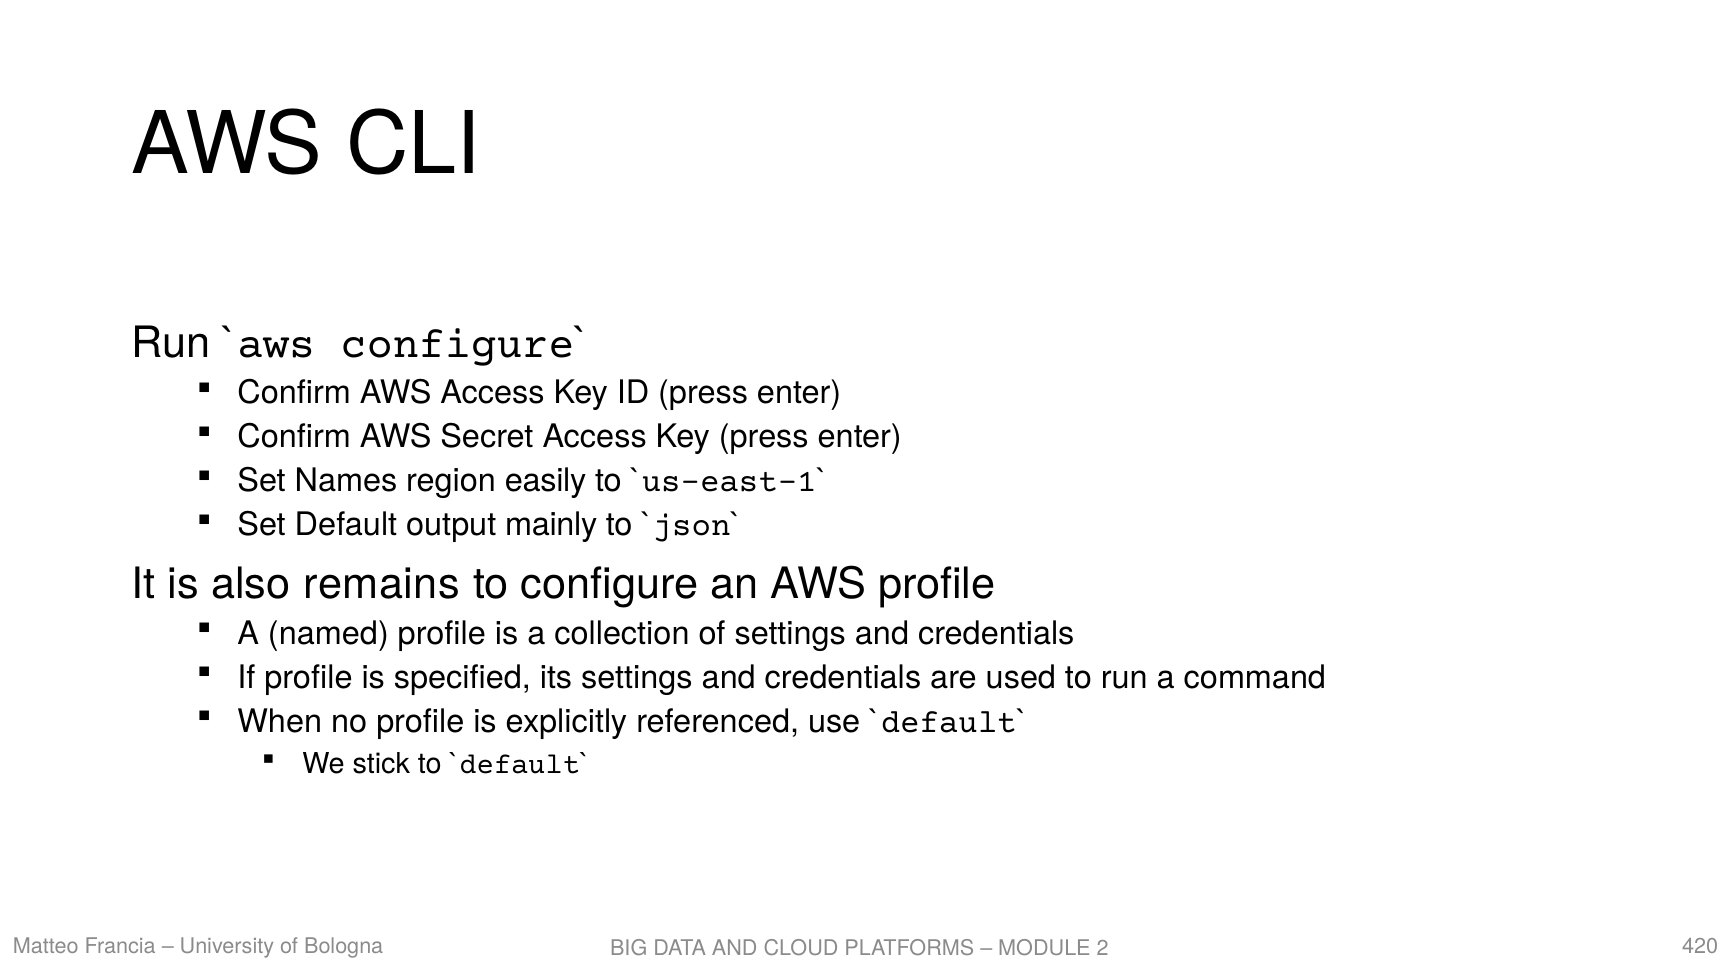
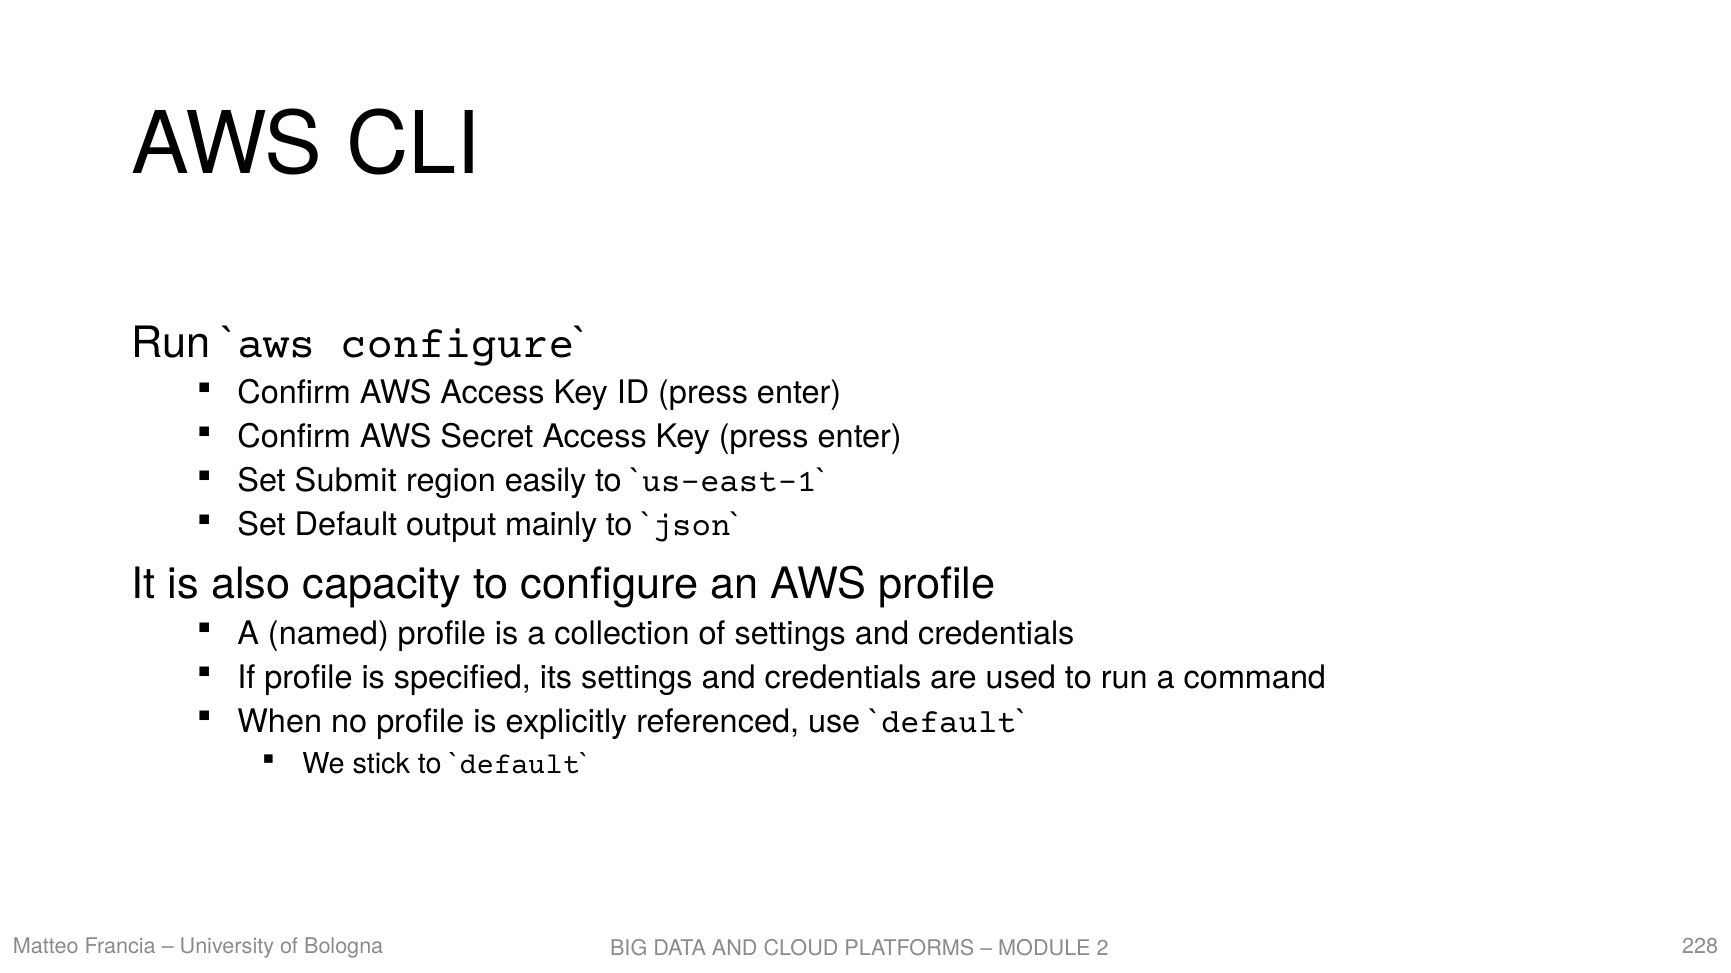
Names: Names -> Submit
remains: remains -> capacity
420: 420 -> 228
